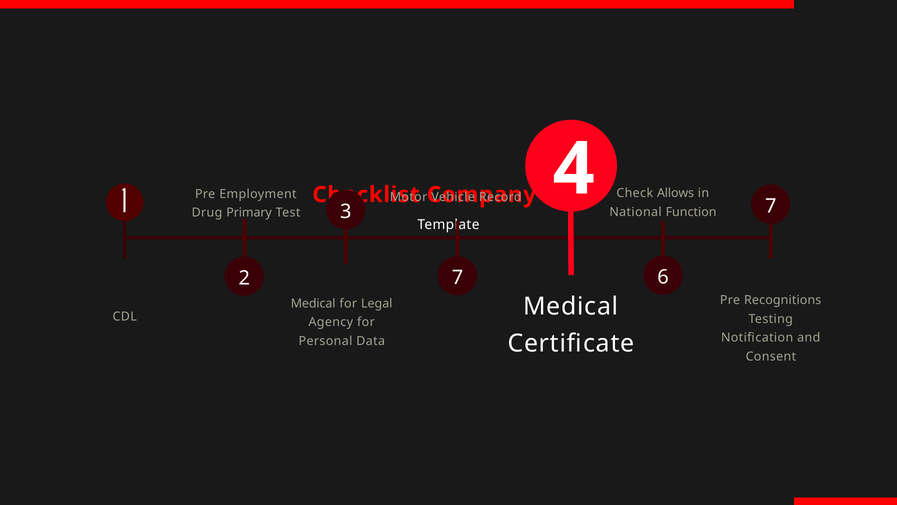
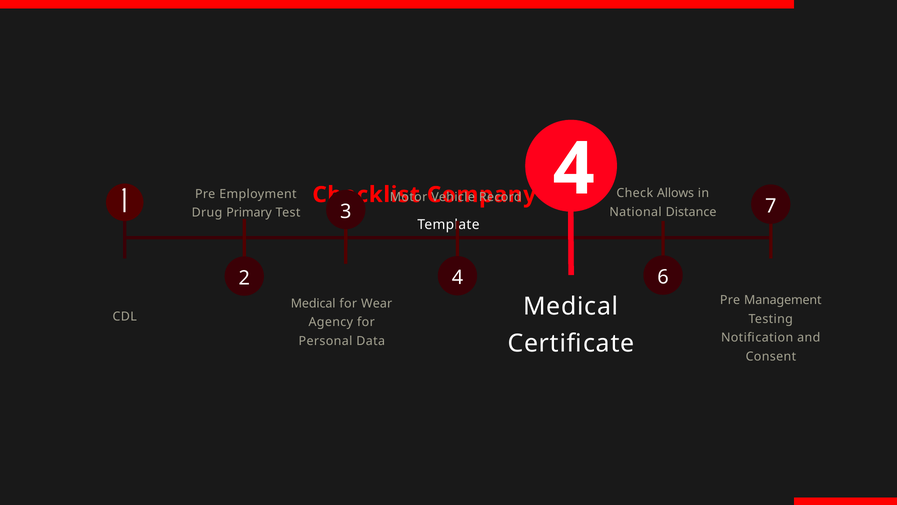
Function: Function -> Distance
2 7: 7 -> 4
Recognitions: Recognitions -> Management
Legal: Legal -> Wear
